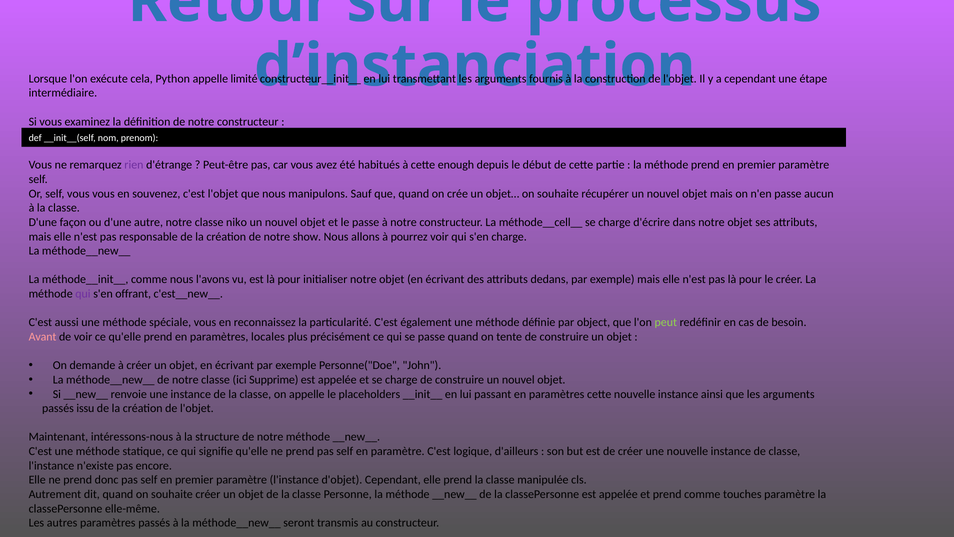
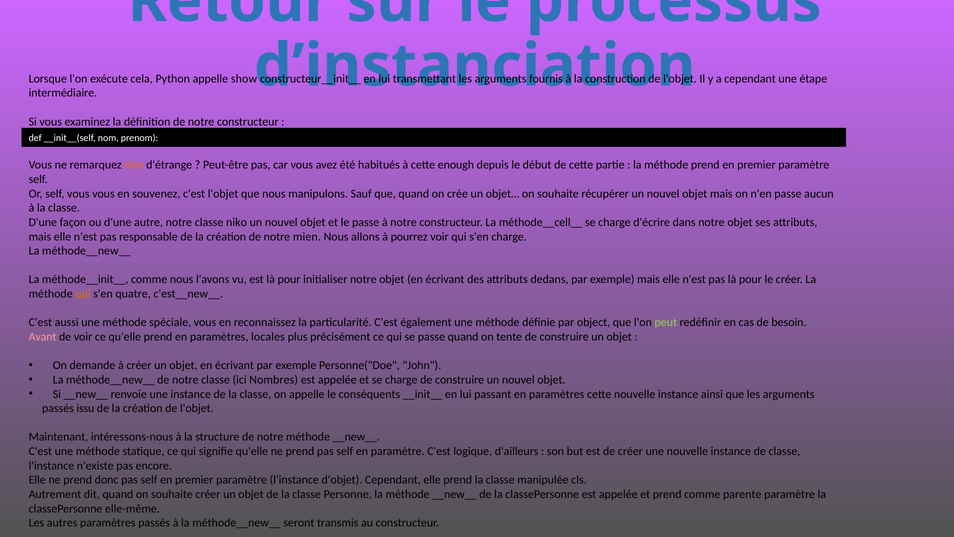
limité: limité -> show
rien colour: purple -> orange
show: show -> mien
qui at (83, 294) colour: purple -> orange
offrant: offrant -> quatre
Supprime: Supprime -> Nombres
placeholders: placeholders -> conséquents
touches: touches -> parente
